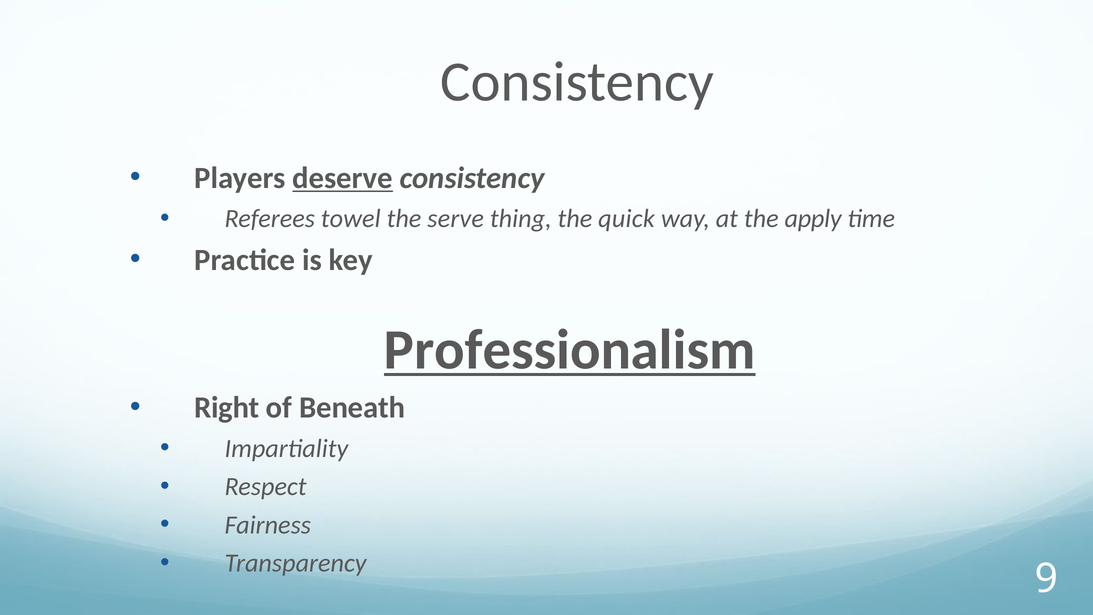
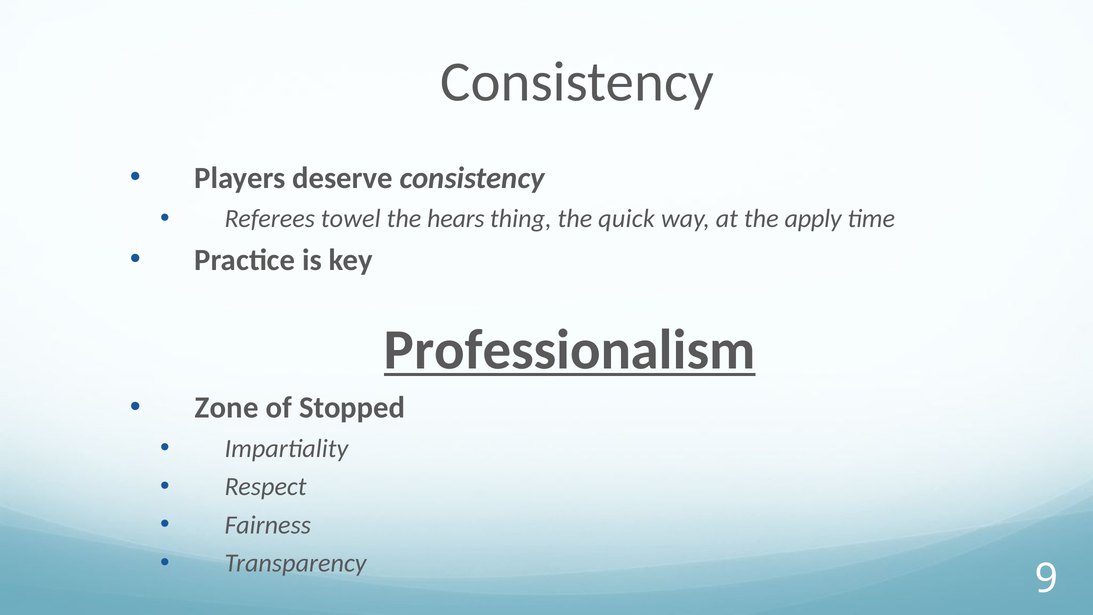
deserve underline: present -> none
serve: serve -> hears
Right: Right -> Zone
Beneath: Beneath -> Stopped
